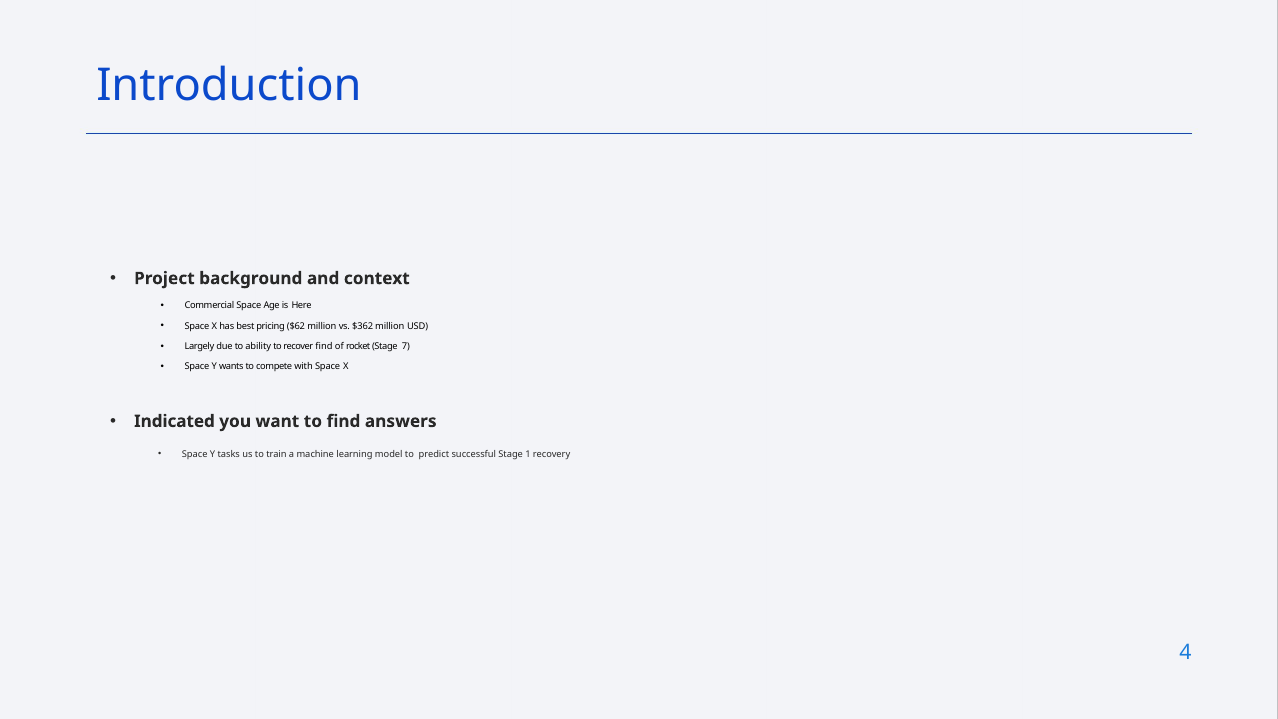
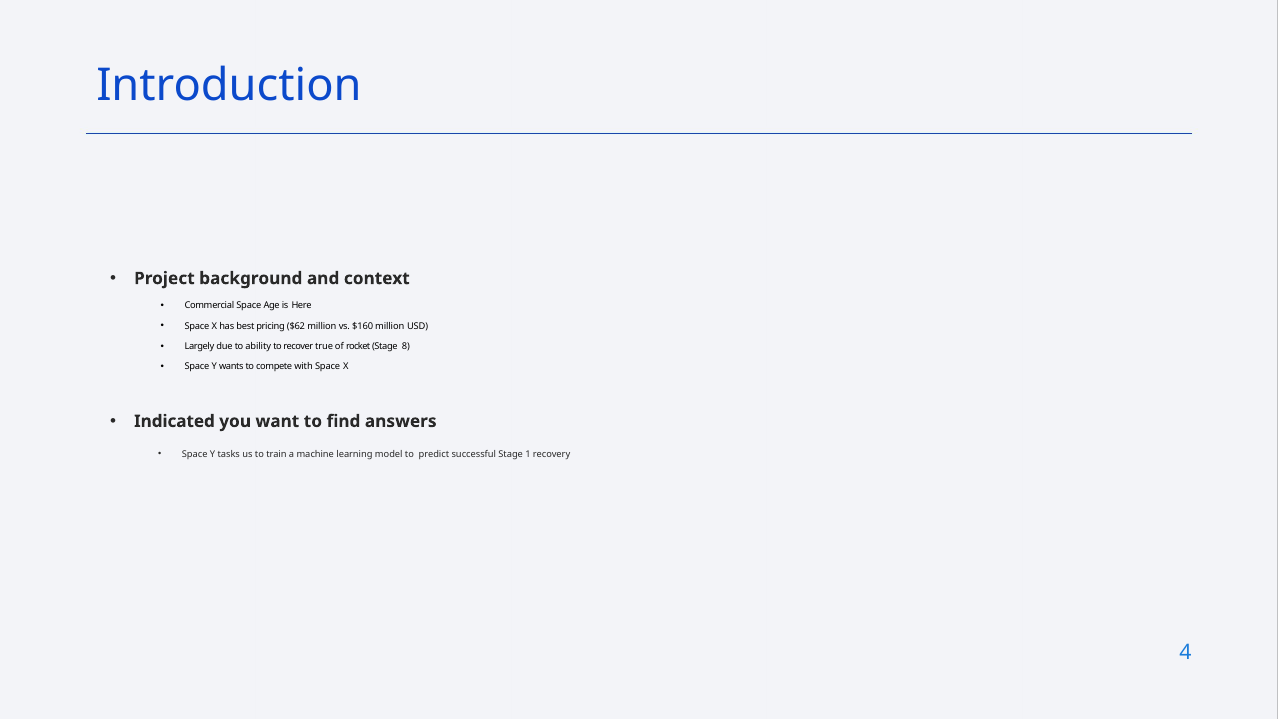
$362: $362 -> $160
recover find: find -> true
7: 7 -> 8
